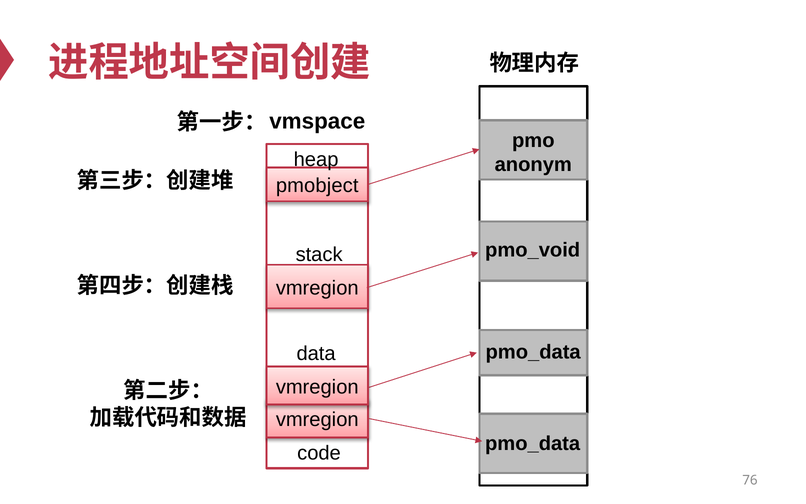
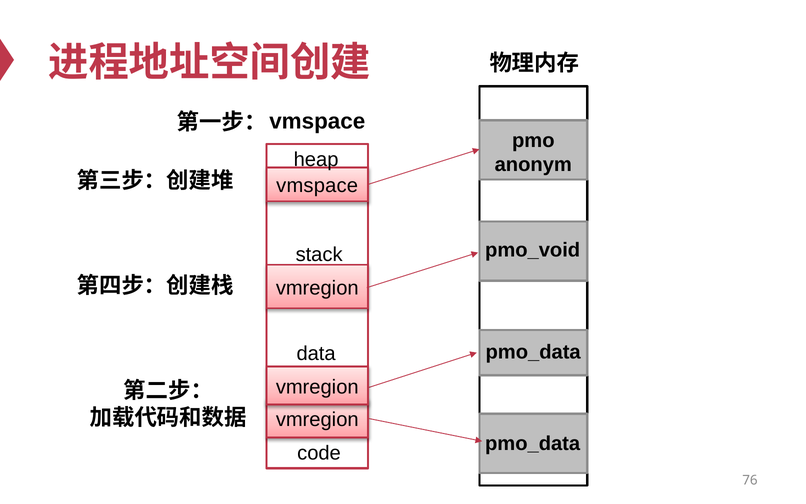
pmobject at (317, 186): pmobject -> vmspace
